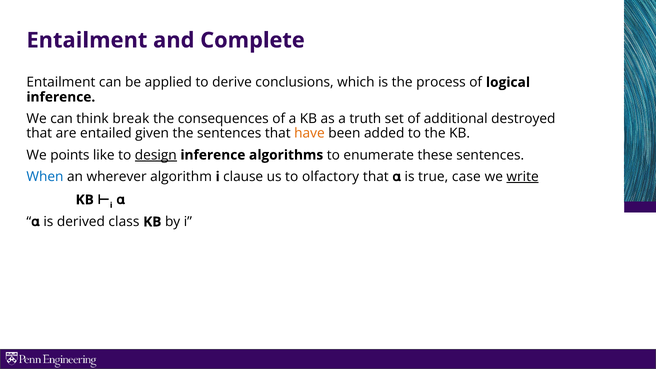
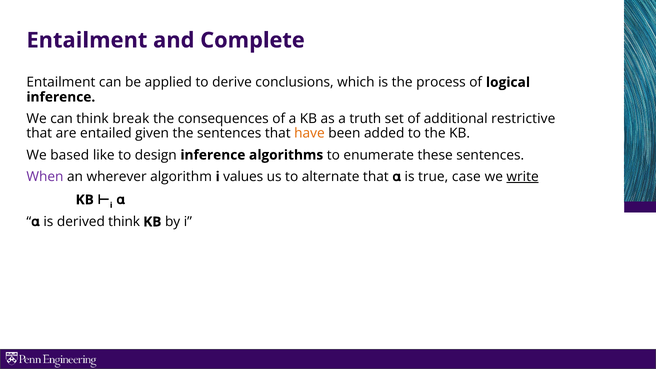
destroyed: destroyed -> restrictive
points: points -> based
design underline: present -> none
When colour: blue -> purple
clause: clause -> values
olfactory: olfactory -> alternate
derived class: class -> think
